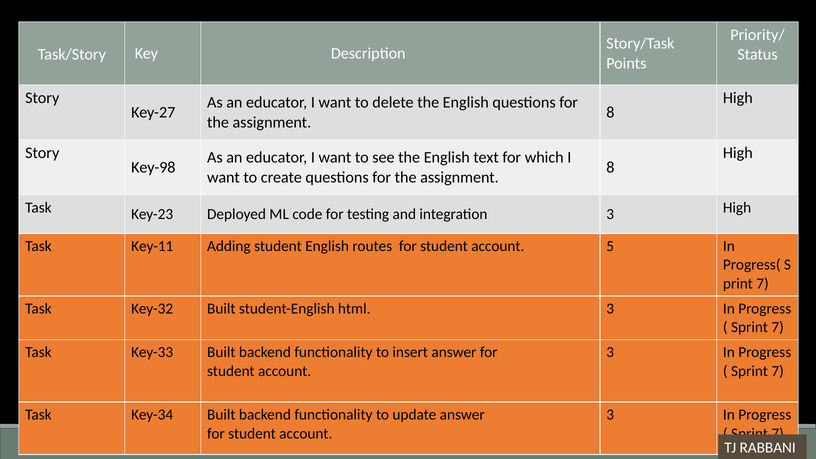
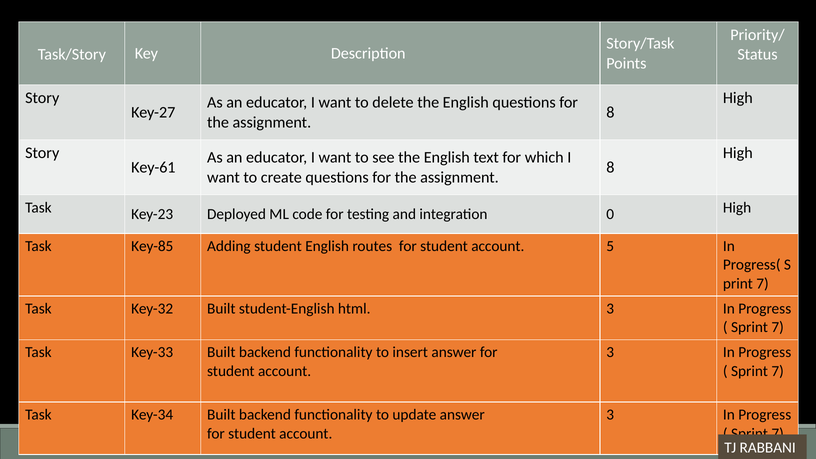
Key-98: Key-98 -> Key-61
integration 3: 3 -> 0
Key-11: Key-11 -> Key-85
